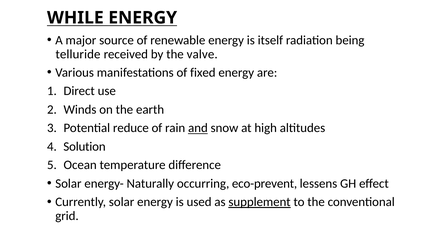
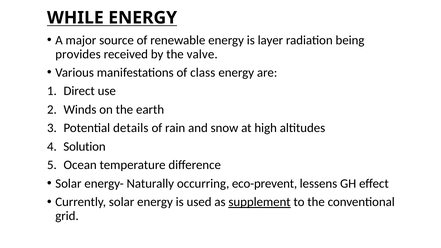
itself: itself -> layer
telluride: telluride -> provides
fixed: fixed -> class
reduce: reduce -> details
and underline: present -> none
